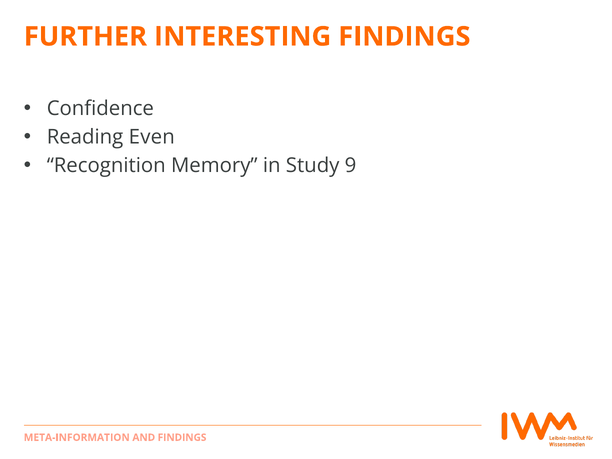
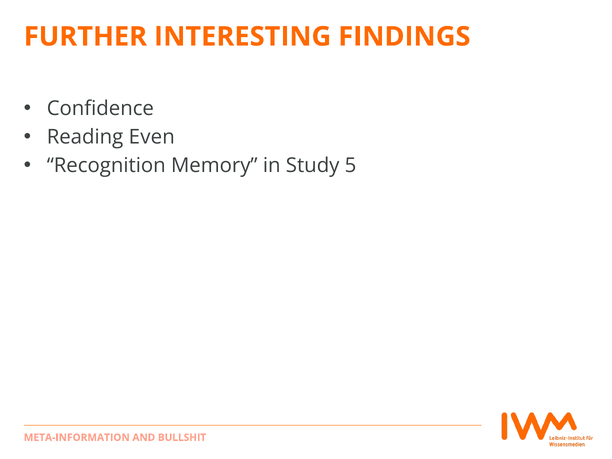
9: 9 -> 5
AND FINDINGS: FINDINGS -> BULLSHIT
